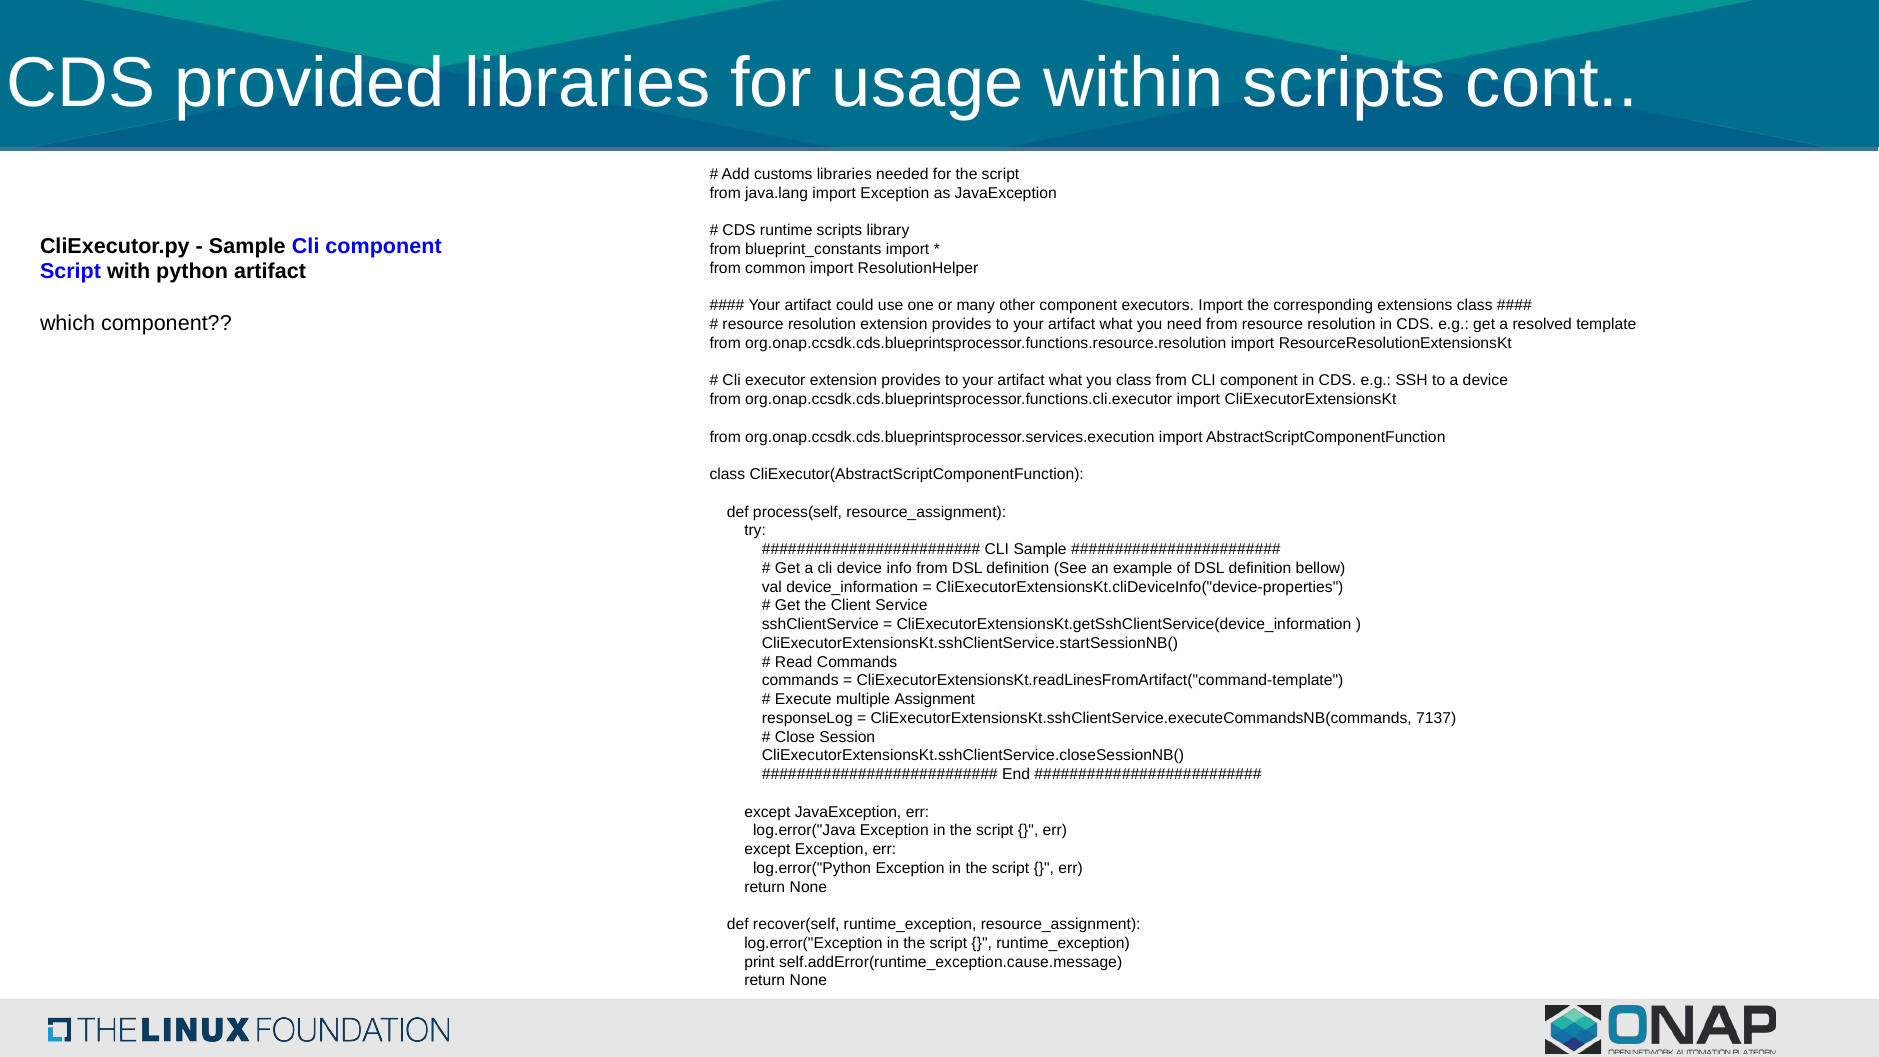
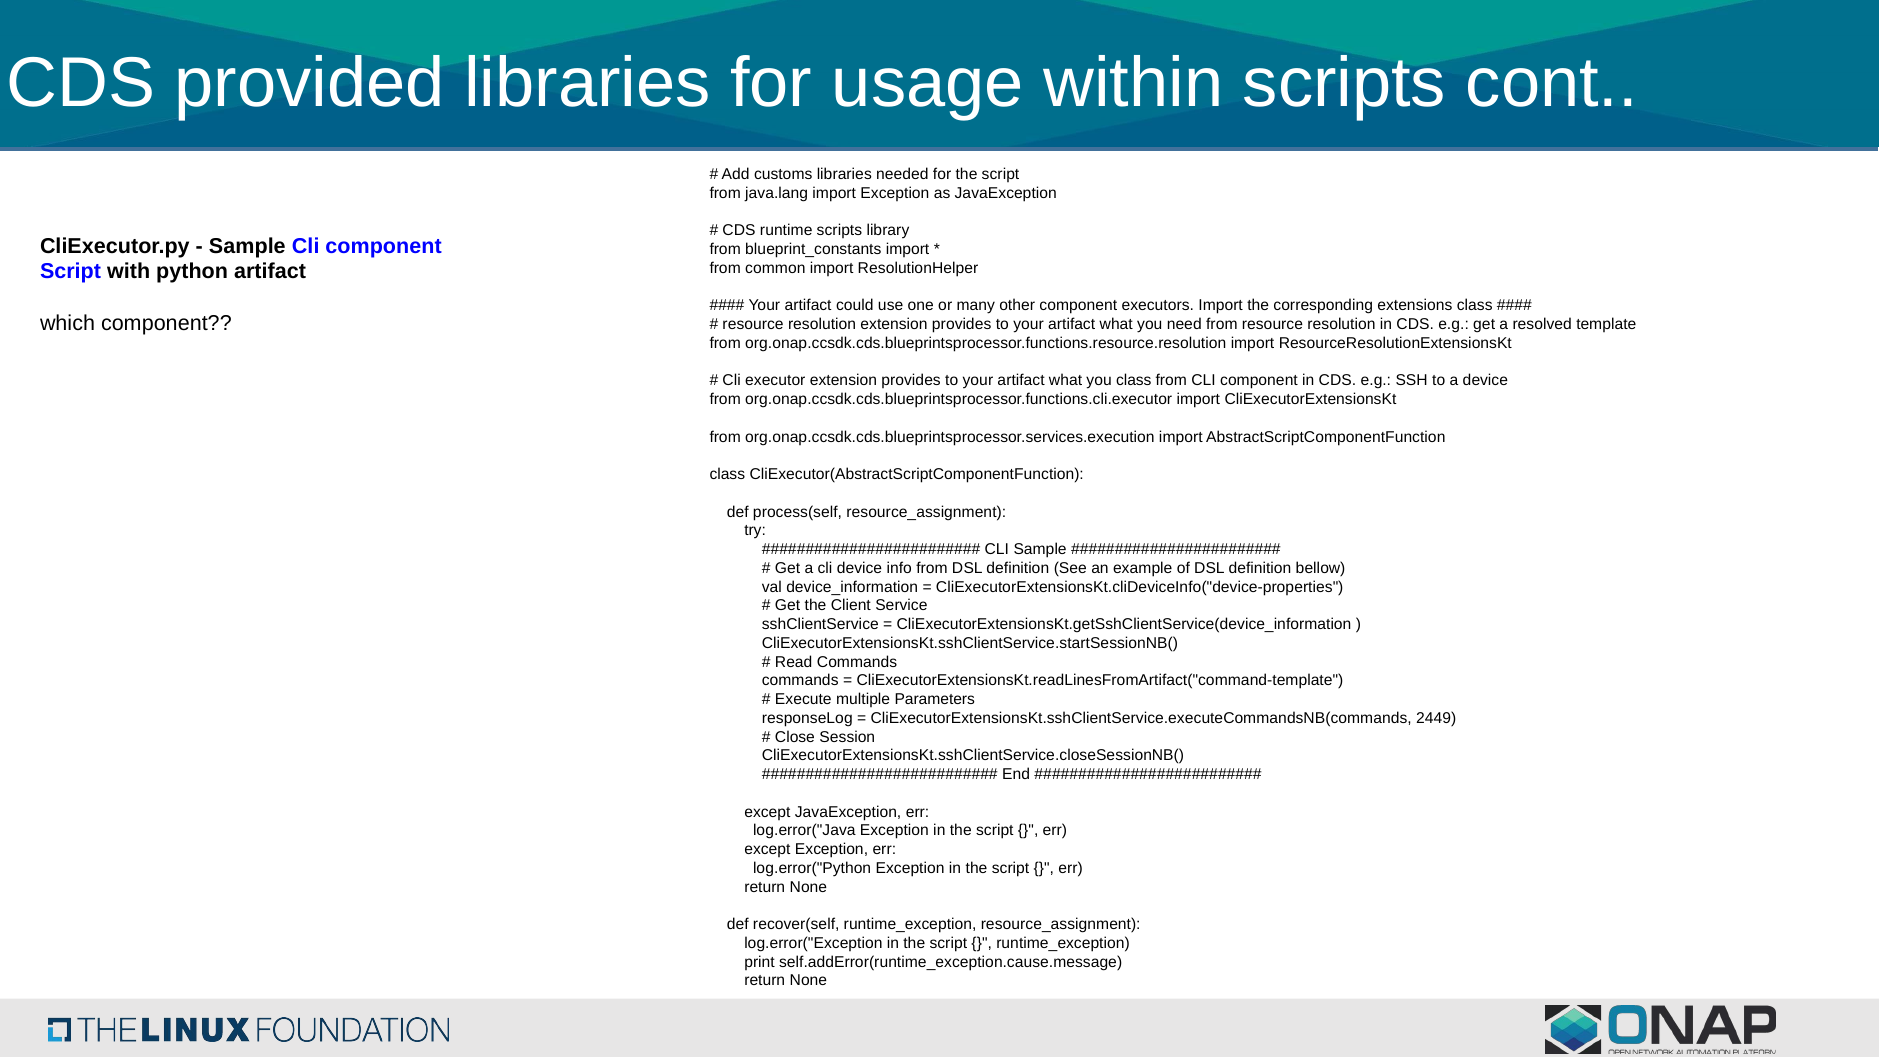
Assignment: Assignment -> Parameters
7137: 7137 -> 2449
